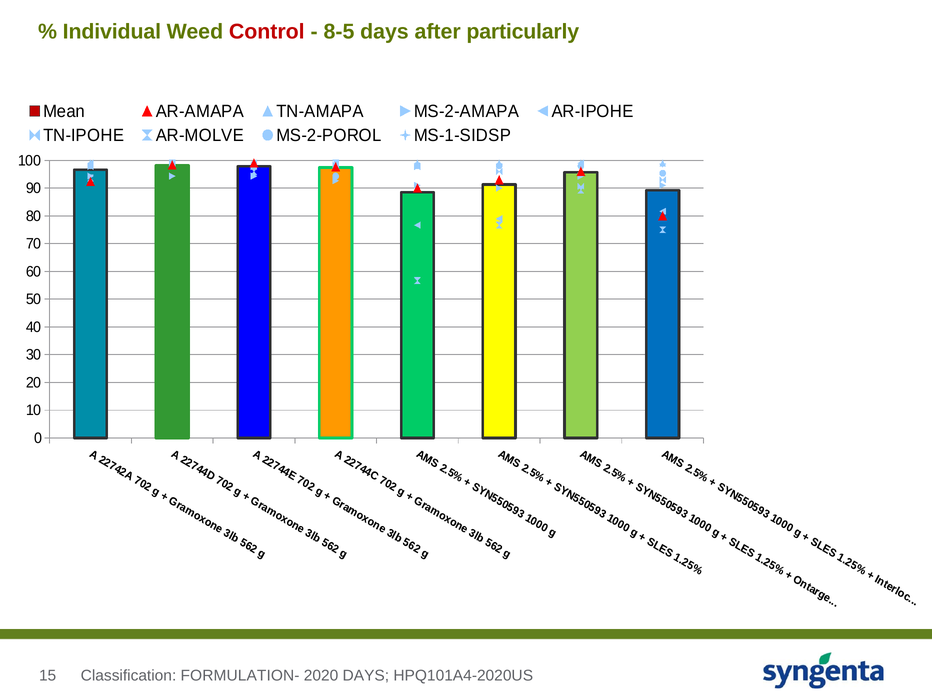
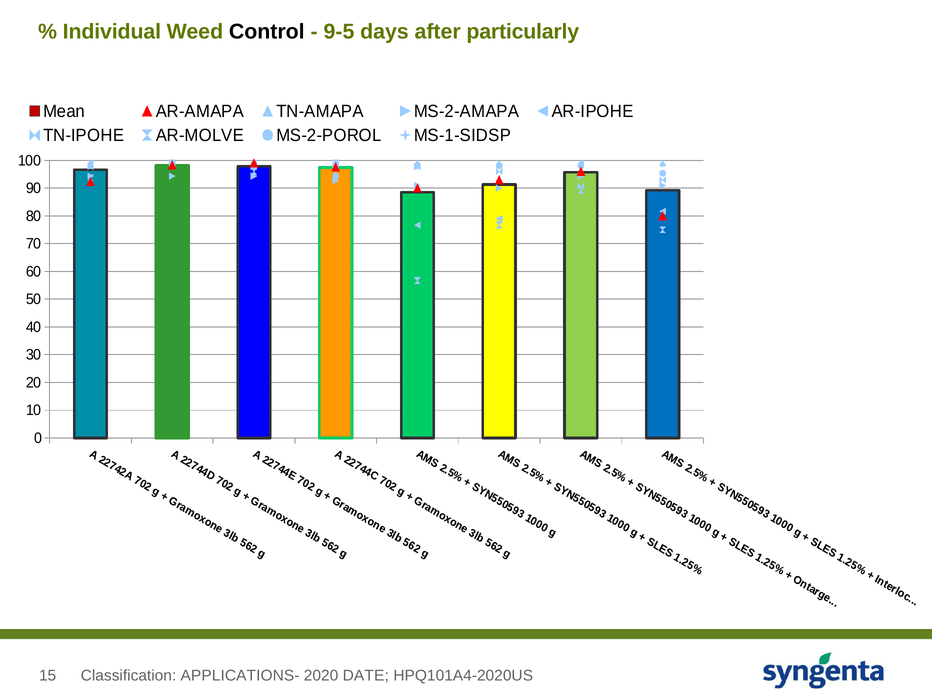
Control colour: red -> black
8-5: 8-5 -> 9-5
FORMULATION-: FORMULATION- -> APPLICATIONS-
2020 DAYS: DAYS -> DATE
